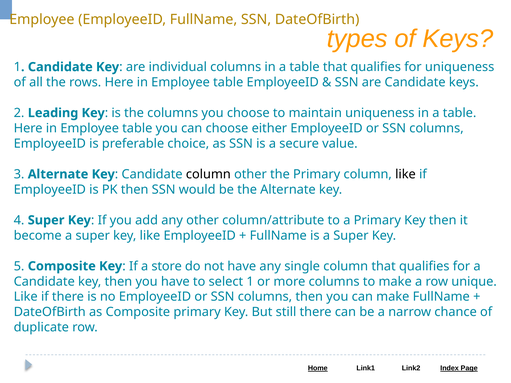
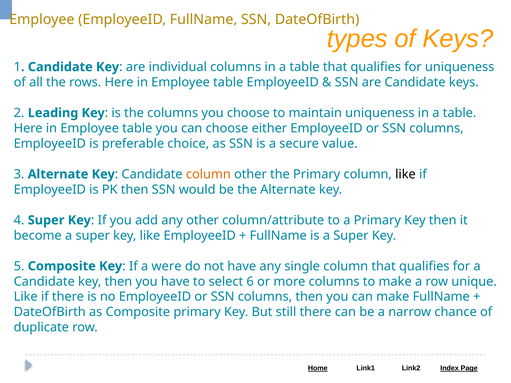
column at (208, 174) colour: black -> orange
store: store -> were
select 1: 1 -> 6
